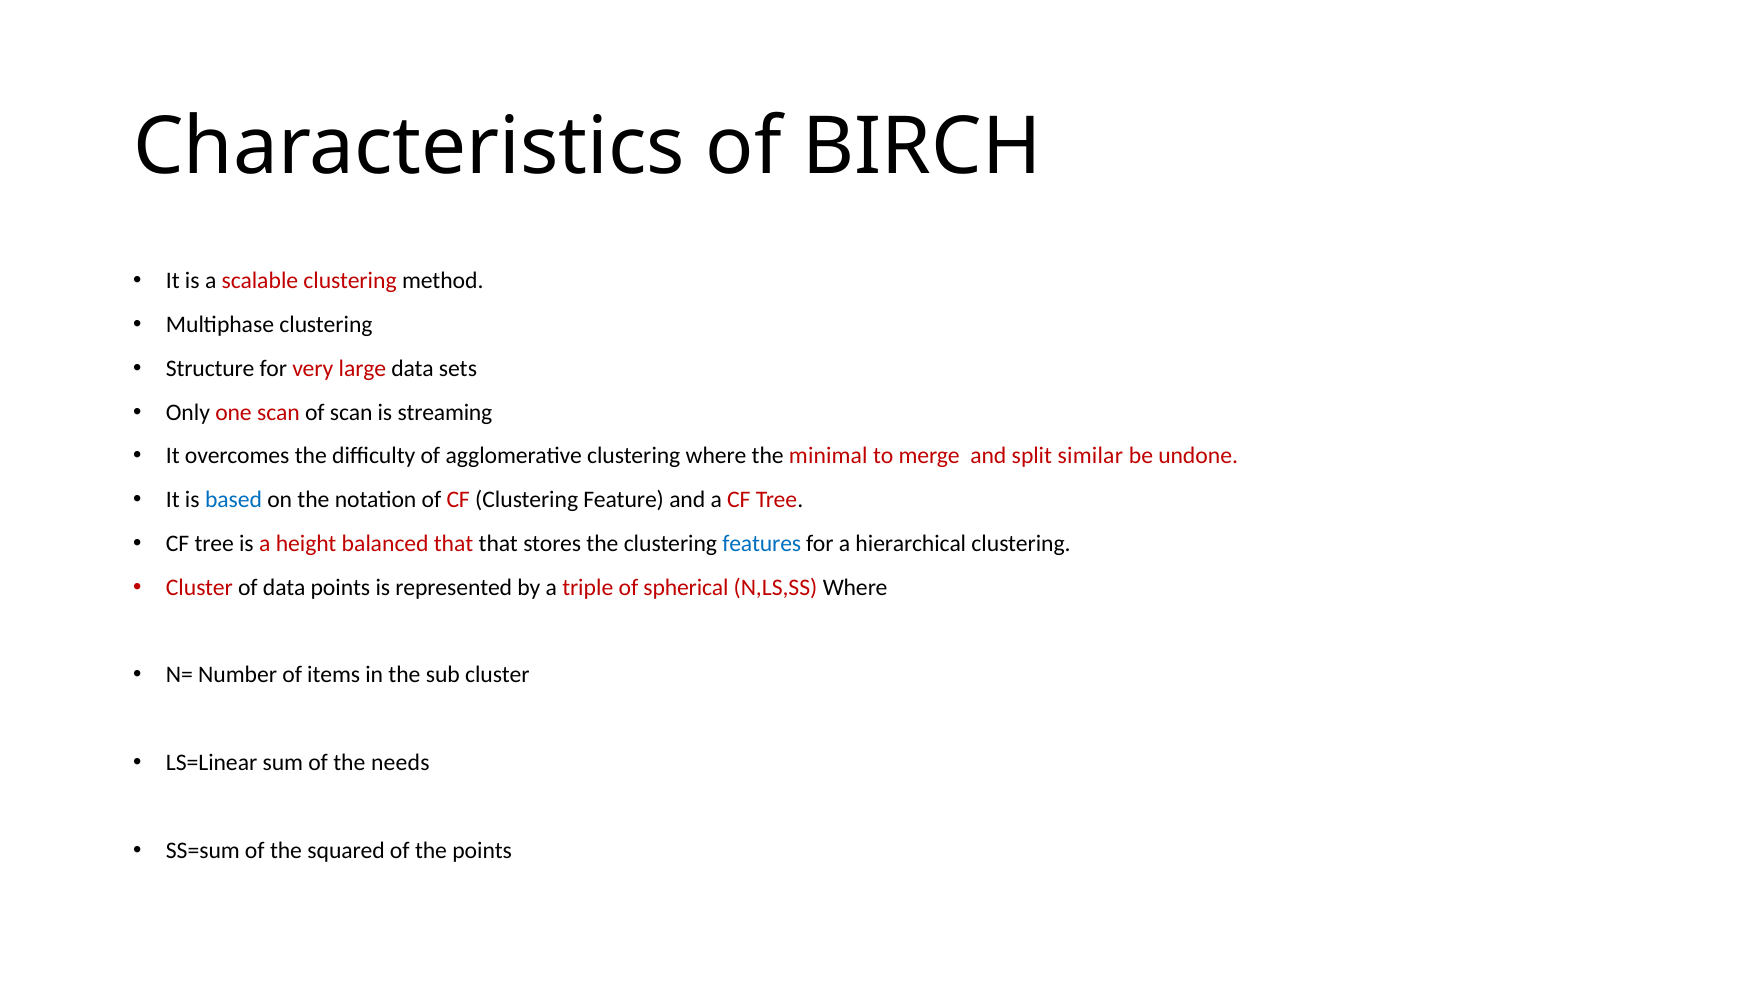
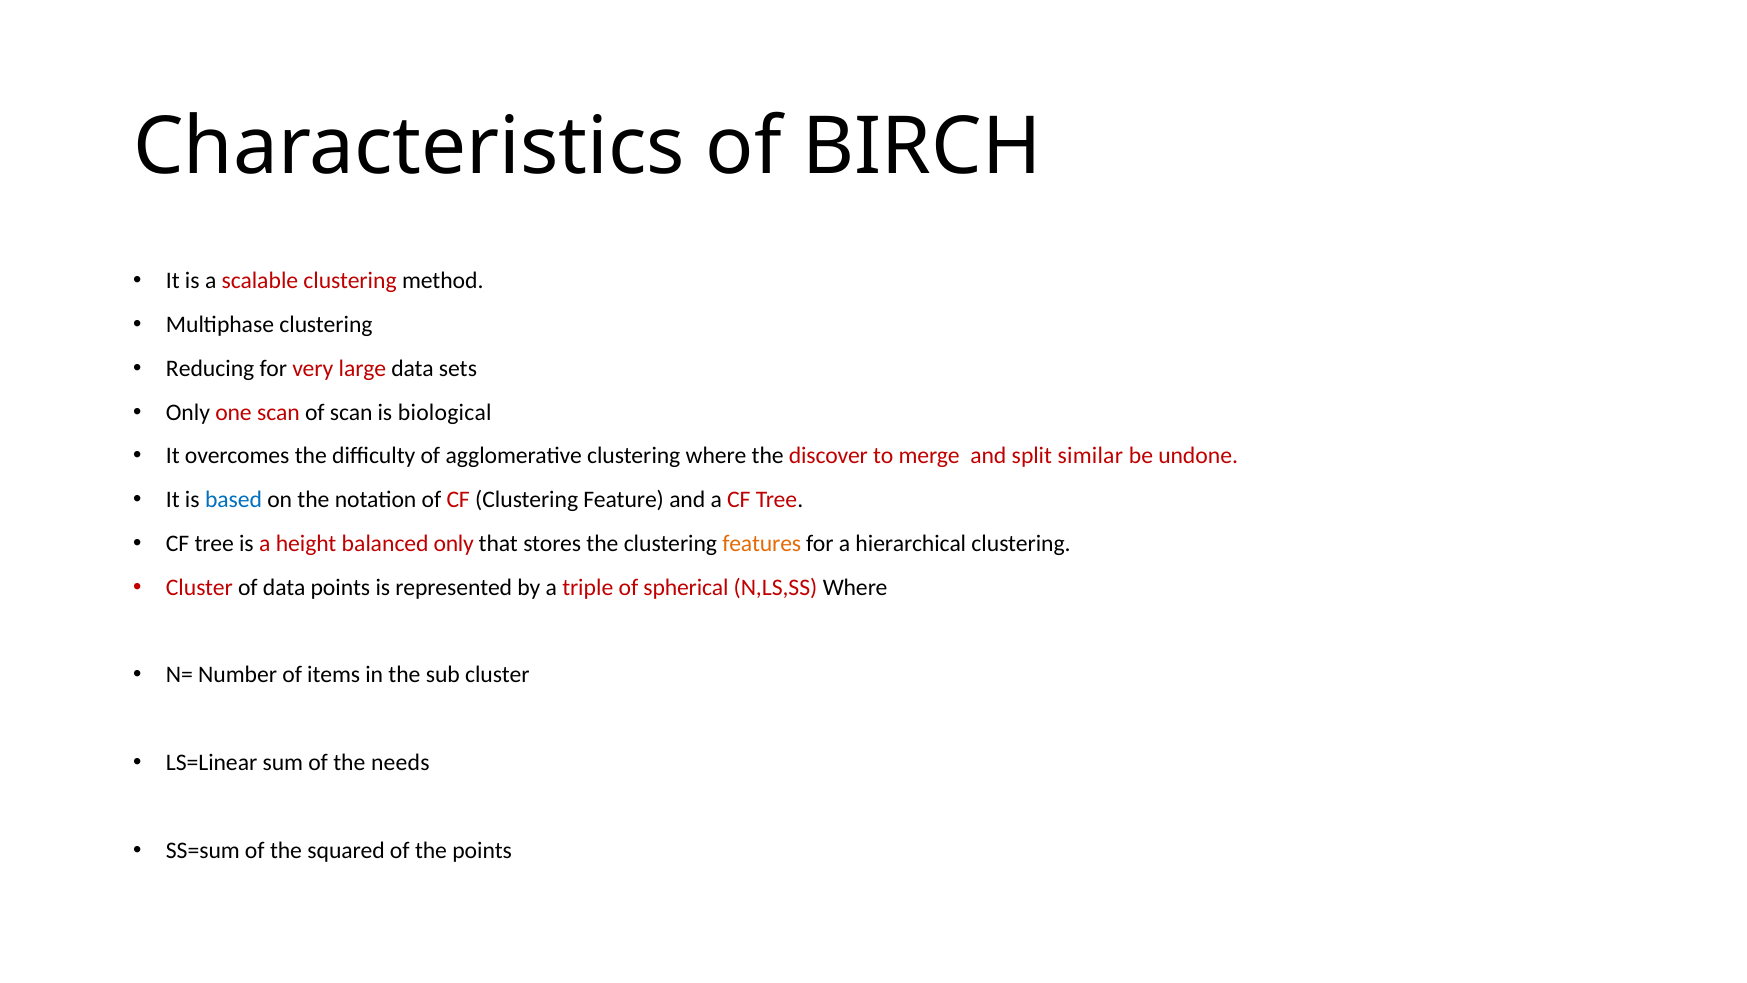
Structure: Structure -> Reducing
streaming: streaming -> biological
minimal: minimal -> discover
balanced that: that -> only
features colour: blue -> orange
